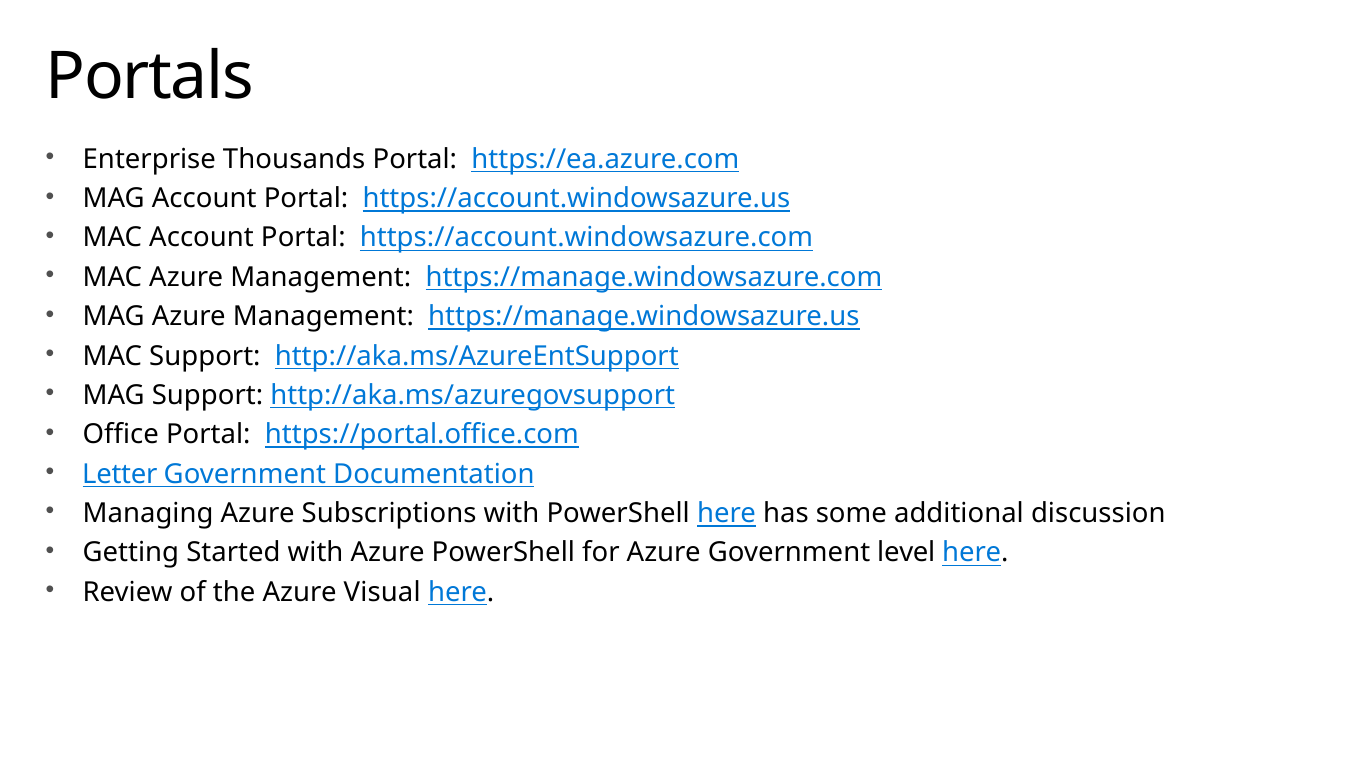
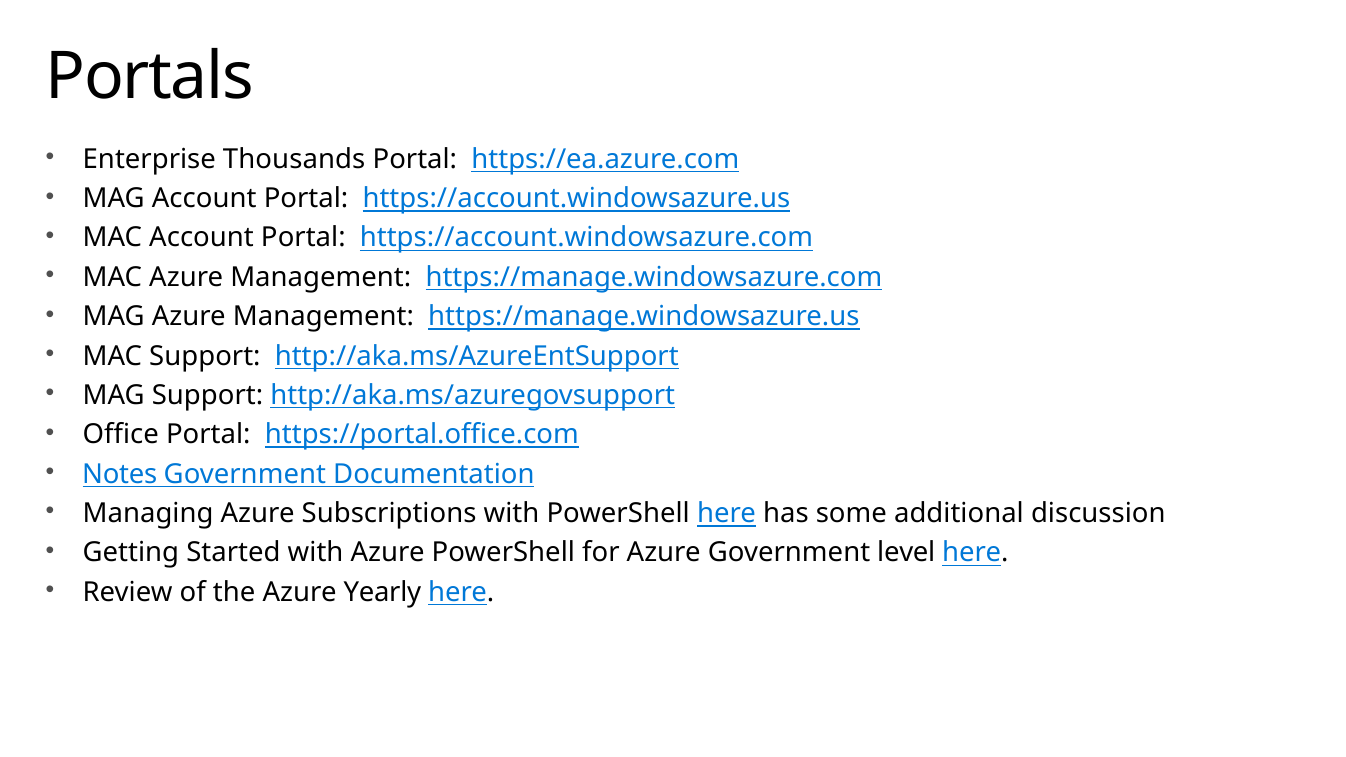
Letter: Letter -> Notes
Visual: Visual -> Yearly
